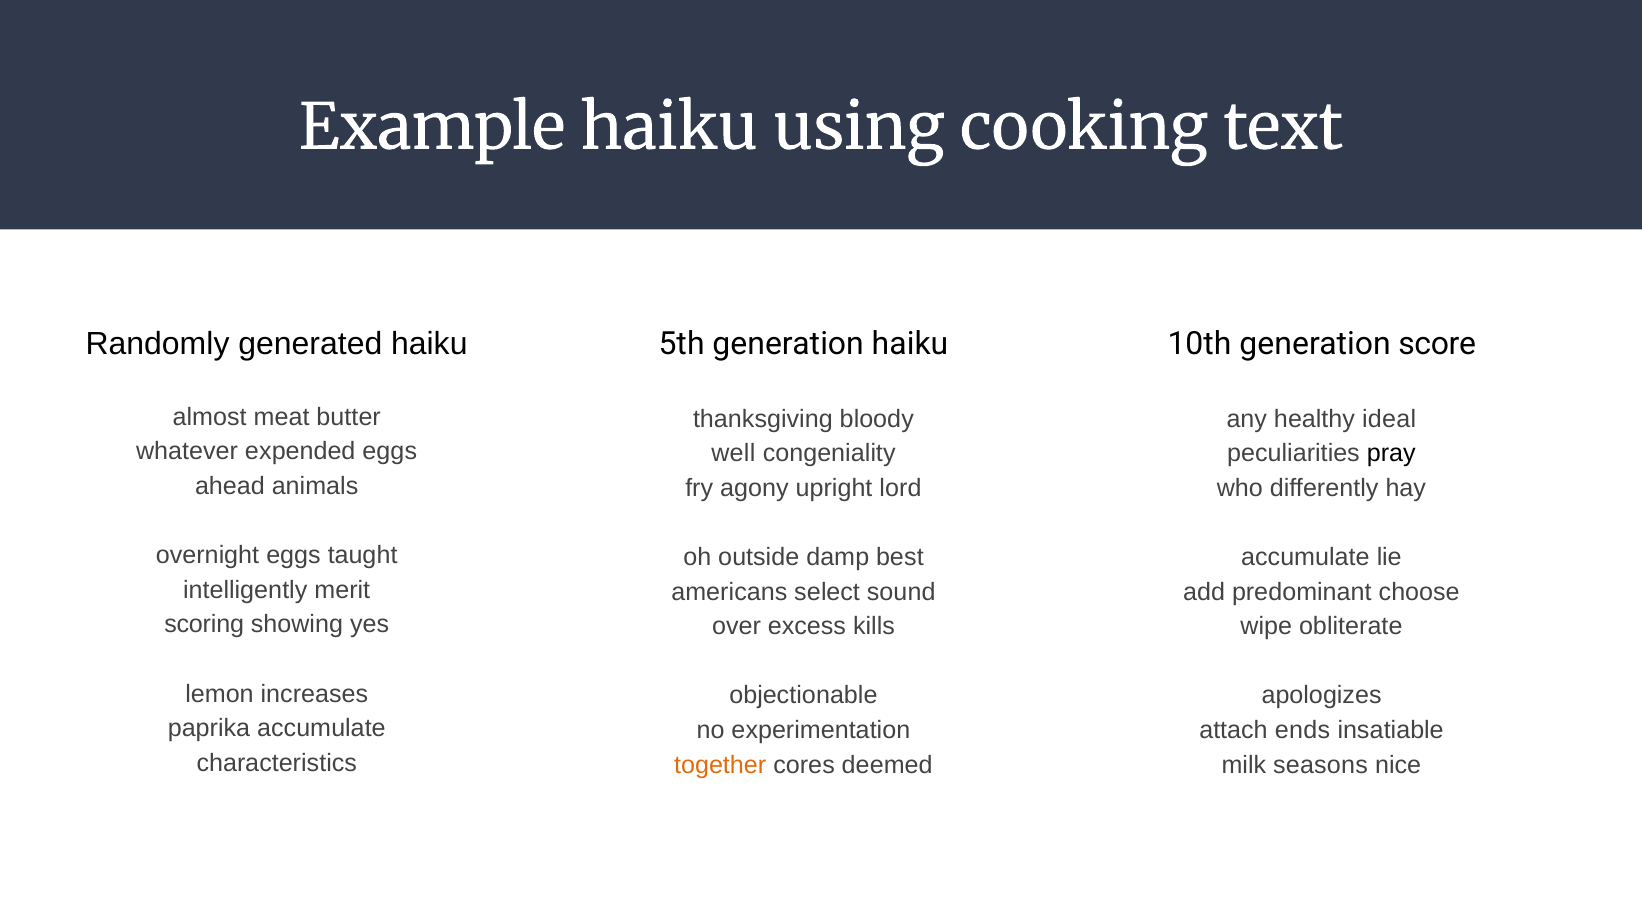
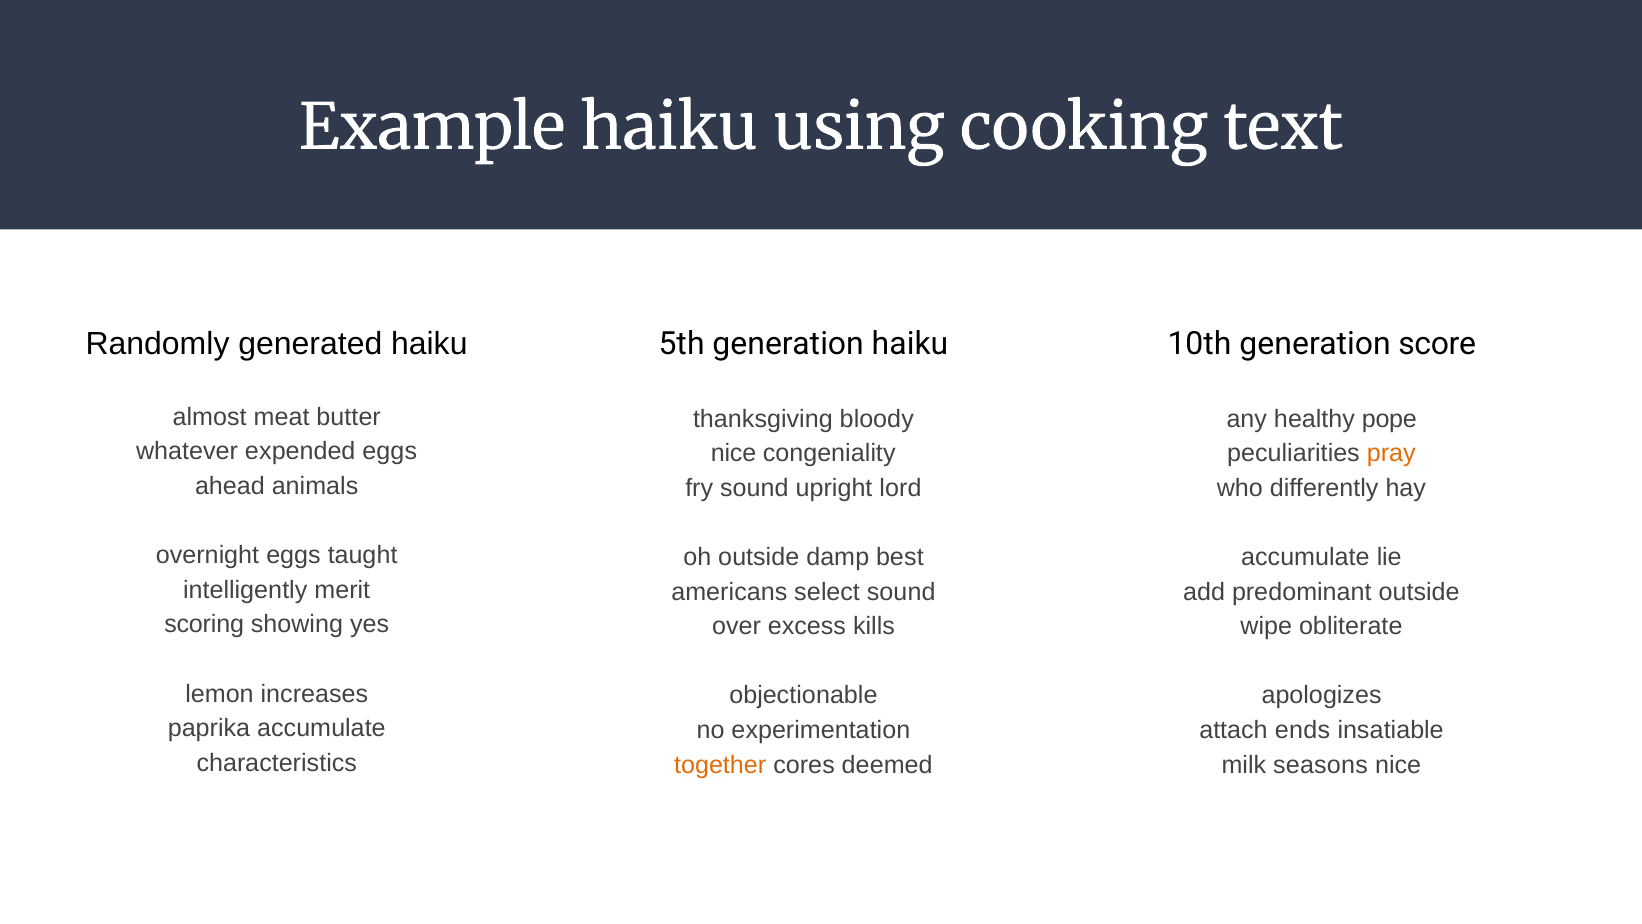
ideal: ideal -> pope
well at (733, 453): well -> nice
pray colour: black -> orange
fry agony: agony -> sound
predominant choose: choose -> outside
